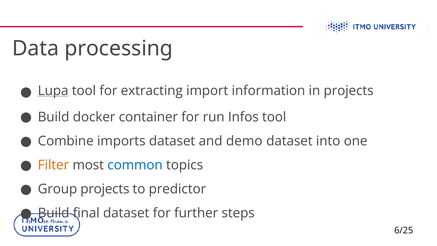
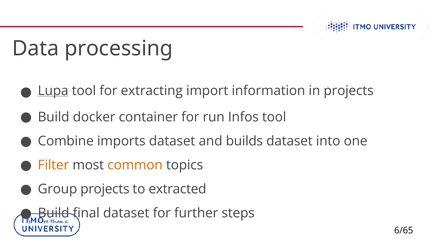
demo: demo -> builds
common colour: blue -> orange
predictor: predictor -> extracted
6/25: 6/25 -> 6/65
